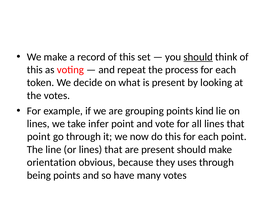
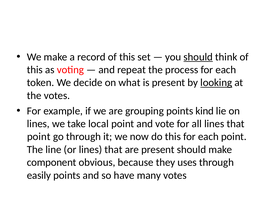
looking underline: none -> present
infer: infer -> local
orientation: orientation -> component
being: being -> easily
